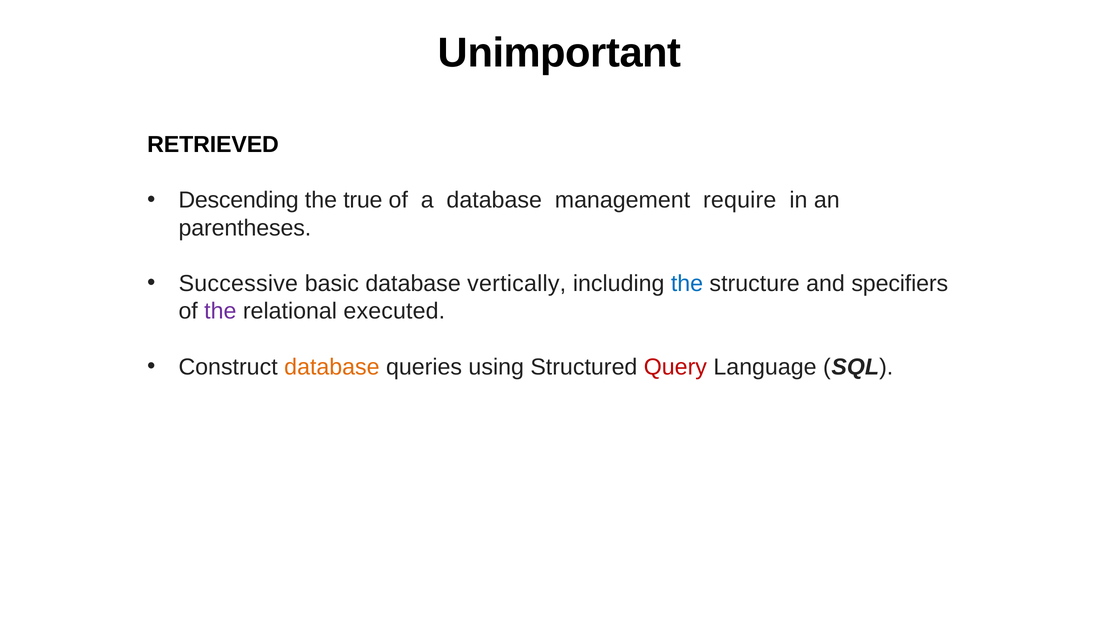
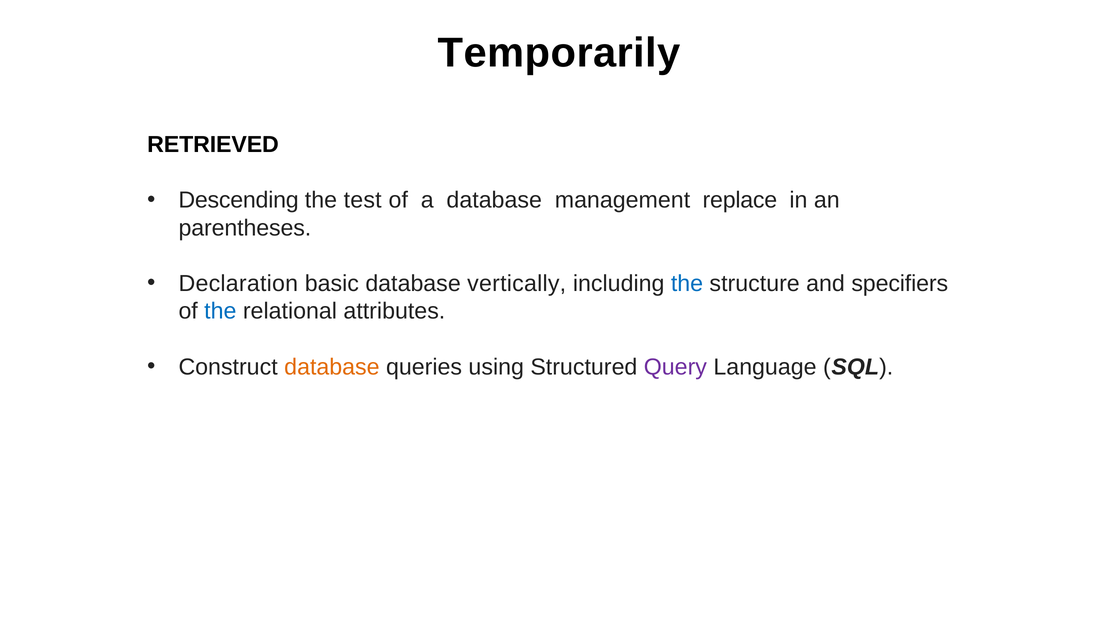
Unimportant: Unimportant -> Temporarily
true: true -> test
require: require -> replace
Successive: Successive -> Declaration
the at (220, 312) colour: purple -> blue
executed: executed -> attributes
Query colour: red -> purple
